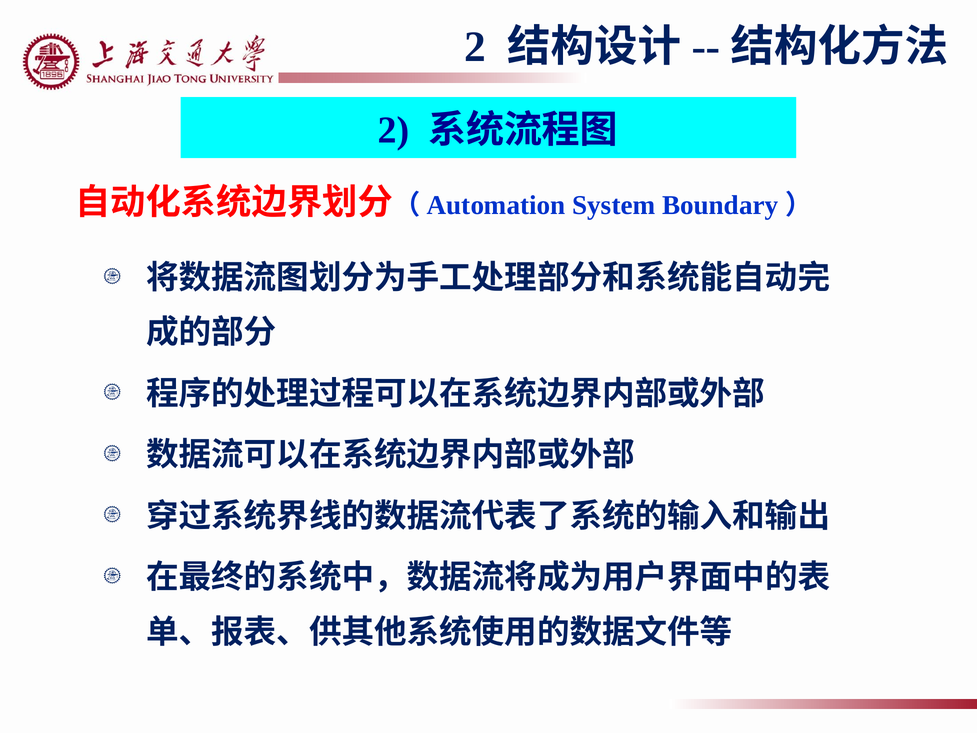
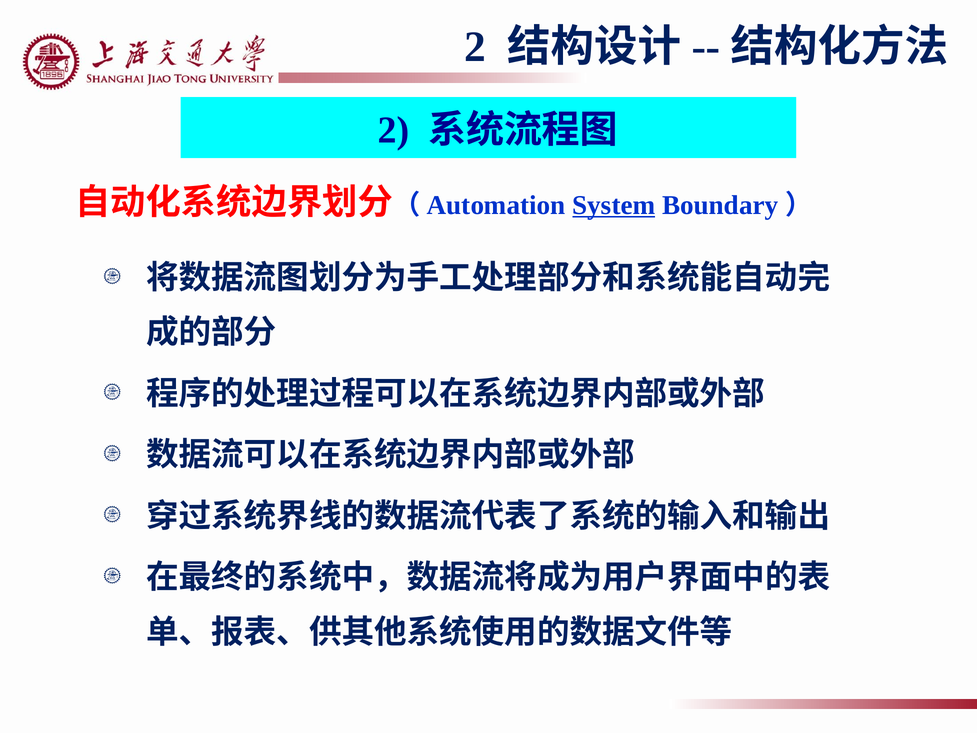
System underline: none -> present
